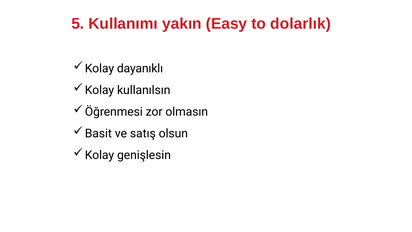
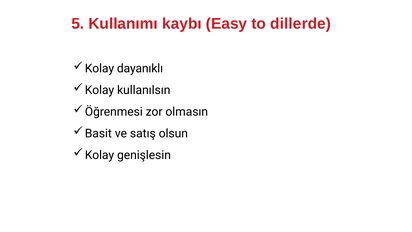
yakın: yakın -> kaybı
dolarlık: dolarlık -> dillerde
